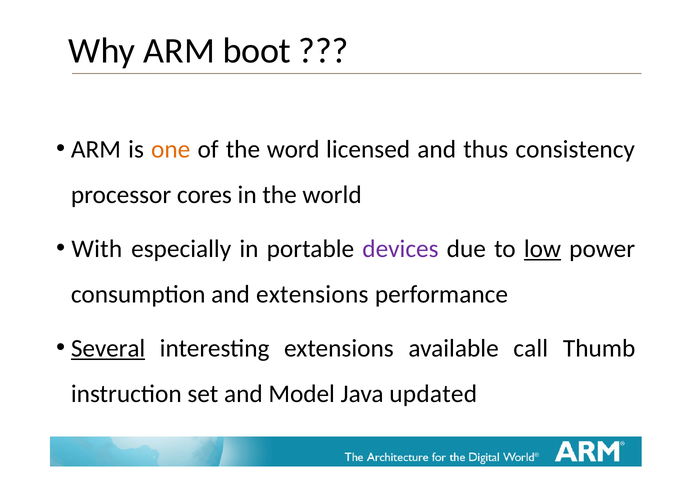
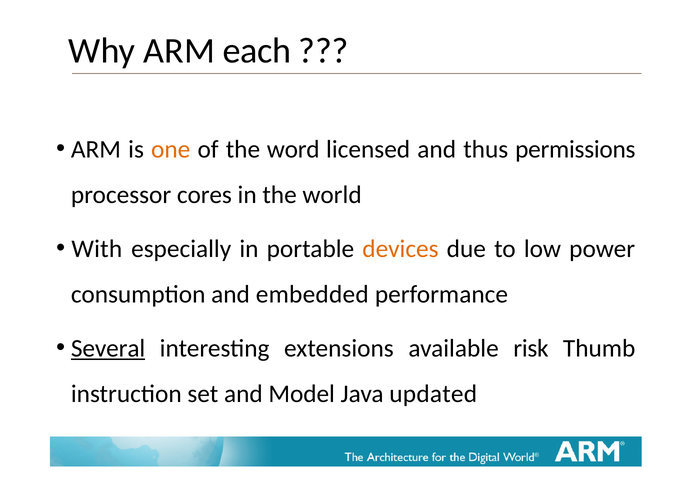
boot: boot -> each
consistency: consistency -> permissions
devices colour: purple -> orange
low underline: present -> none
and extensions: extensions -> embedded
call: call -> risk
